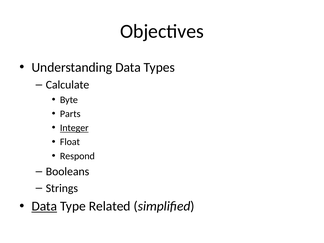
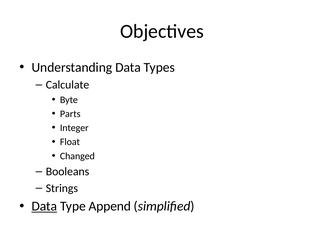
Integer underline: present -> none
Respond: Respond -> Changed
Related: Related -> Append
